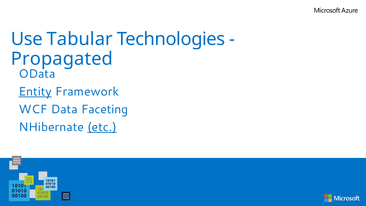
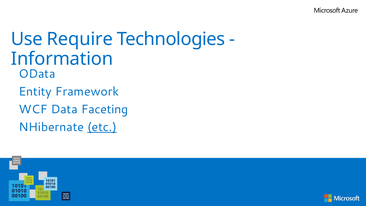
Tabular: Tabular -> Require
Propagated: Propagated -> Information
Entity underline: present -> none
